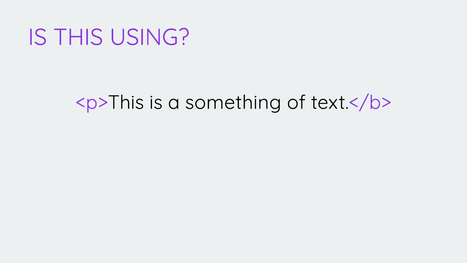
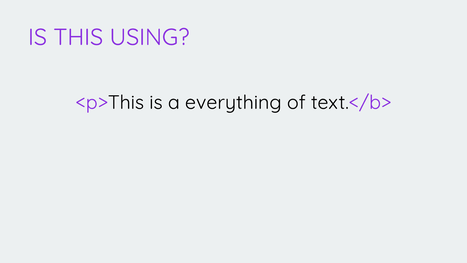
something: something -> everything
